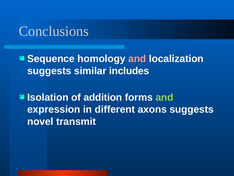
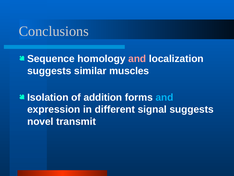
includes: includes -> muscles
and at (164, 97) colour: light green -> light blue
axons: axons -> signal
